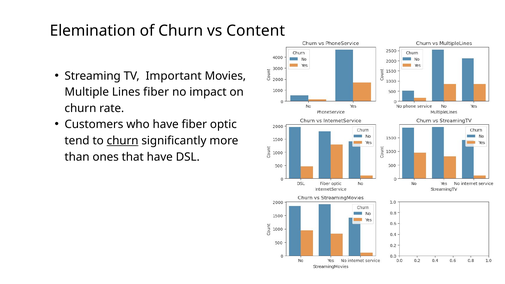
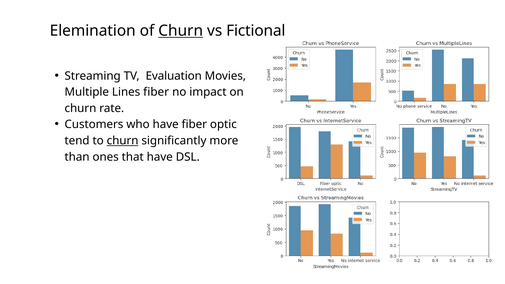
Churn at (181, 31) underline: none -> present
Content: Content -> Fictional
Important: Important -> Evaluation
